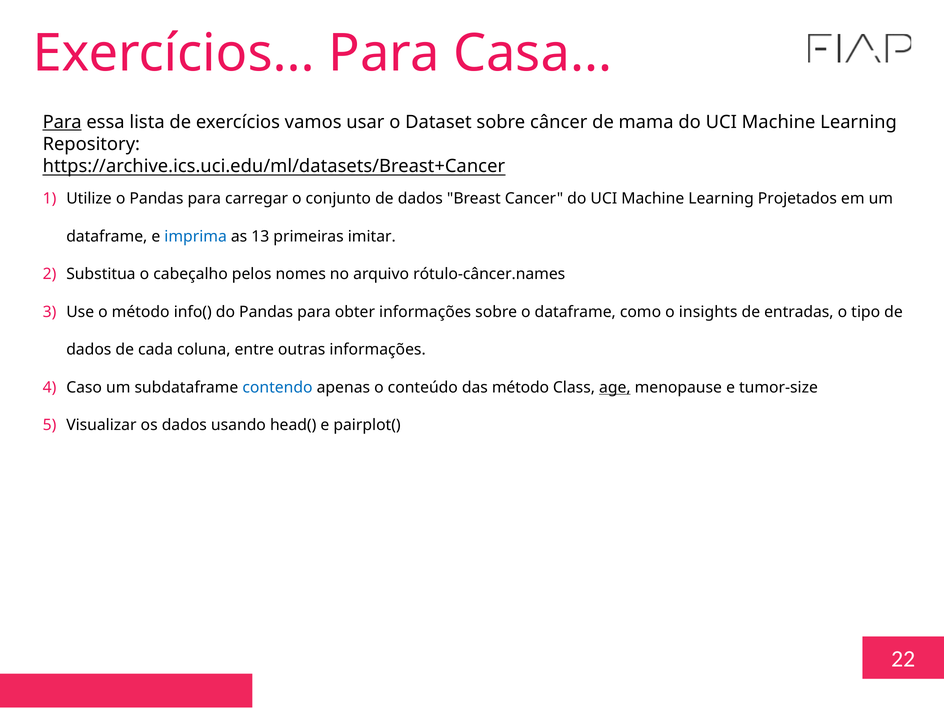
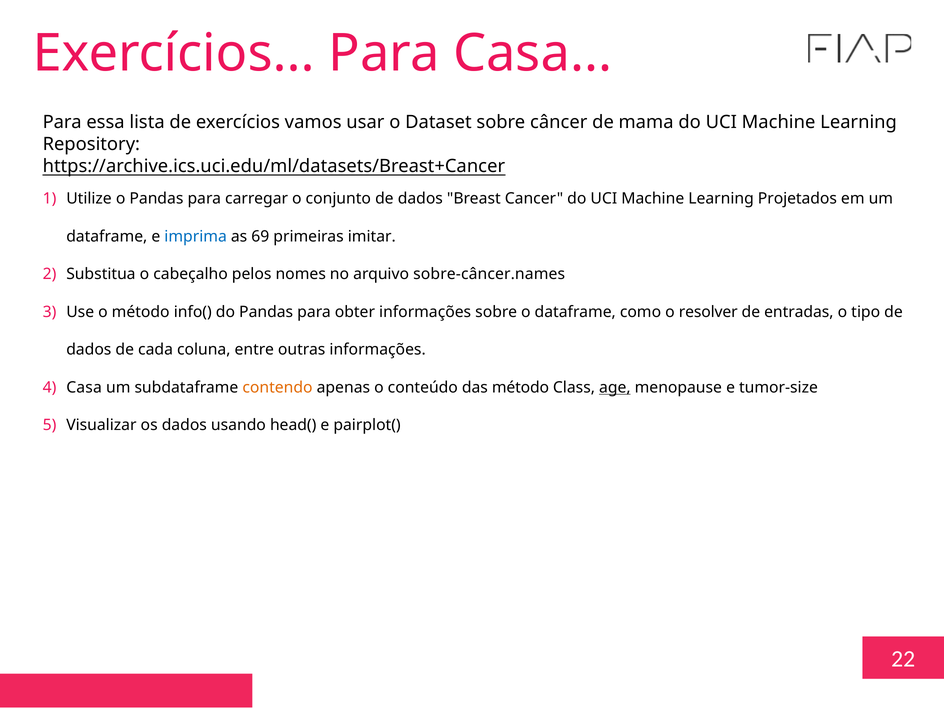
Para at (62, 122) underline: present -> none
13: 13 -> 69
rótulo-câncer.names: rótulo-câncer.names -> sobre-câncer.names
insights: insights -> resolver
Caso at (84, 388): Caso -> Casa
contendo colour: blue -> orange
